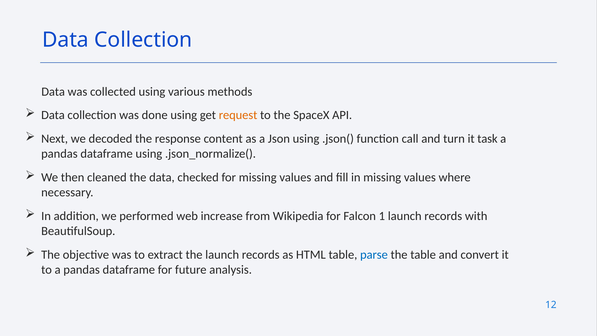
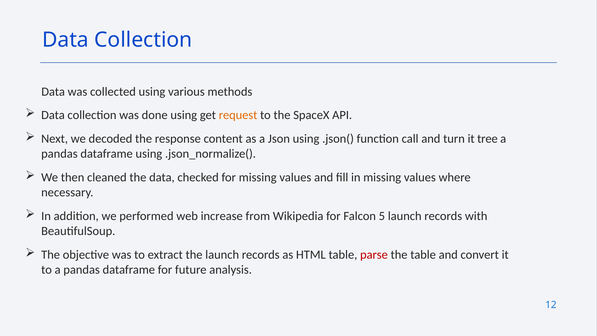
task: task -> tree
1: 1 -> 5
parse colour: blue -> red
